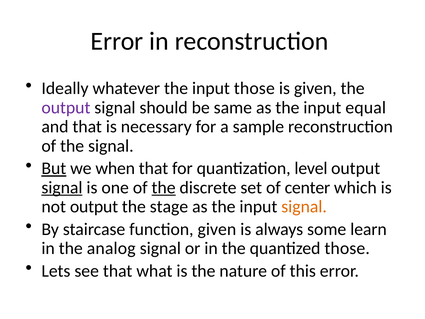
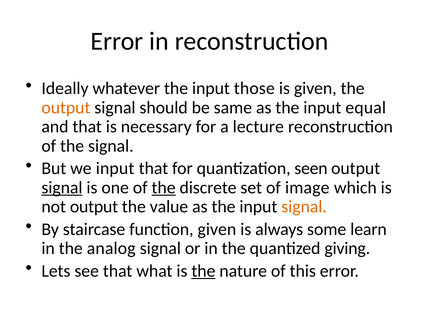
output at (66, 107) colour: purple -> orange
sample: sample -> lecture
But underline: present -> none
we when: when -> input
level: level -> seen
center: center -> image
stage: stage -> value
quantized those: those -> giving
the at (203, 271) underline: none -> present
